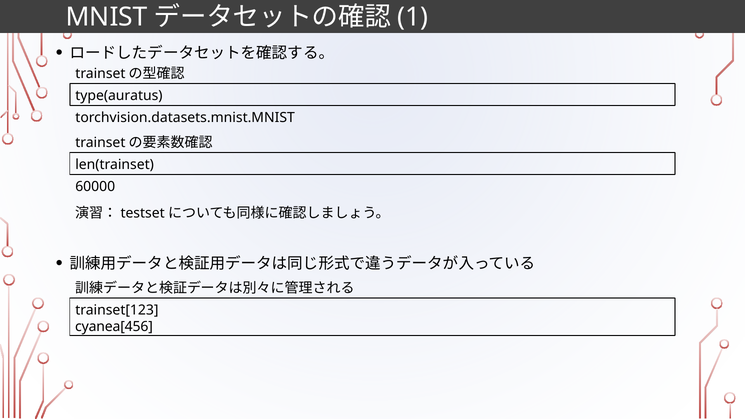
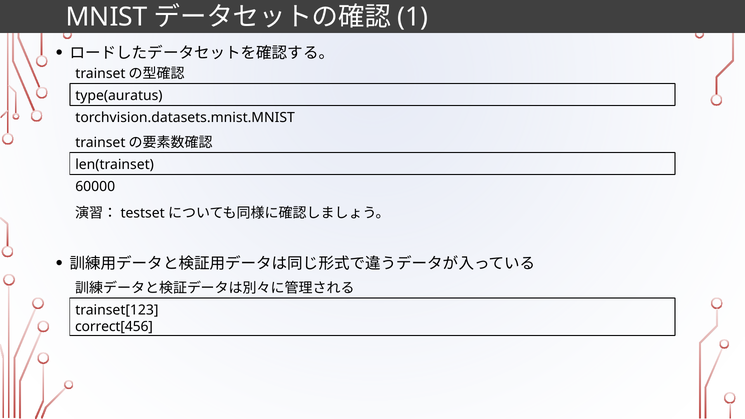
cyanea[456: cyanea[456 -> correct[456
